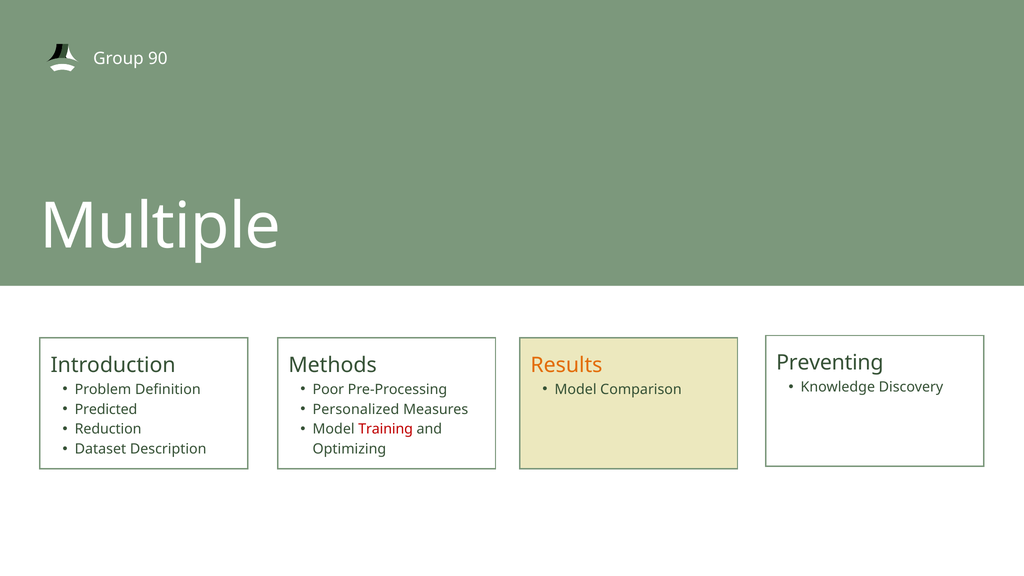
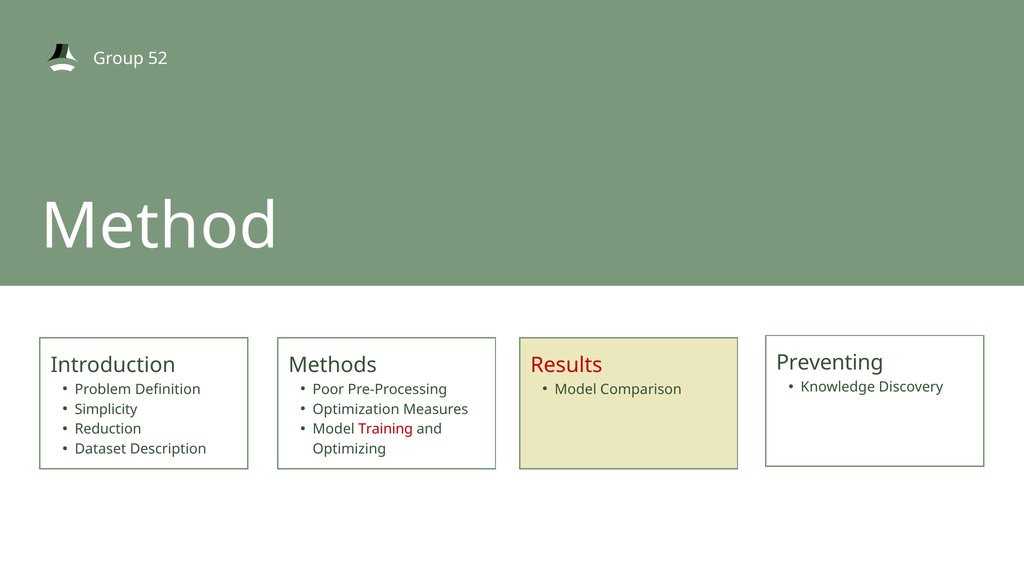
90: 90 -> 52
Multiple: Multiple -> Method
Results colour: orange -> red
Predicted: Predicted -> Simplicity
Personalized: Personalized -> Optimization
